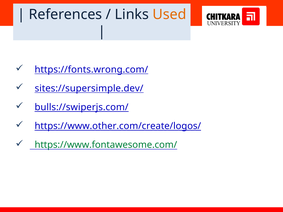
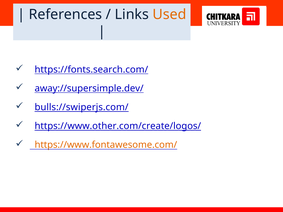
https://fonts.wrong.com/: https://fonts.wrong.com/ -> https://fonts.search.com/
sites://supersimple.dev/: sites://supersimple.dev/ -> away://supersimple.dev/
https://www.fontawesome.com/ colour: green -> orange
